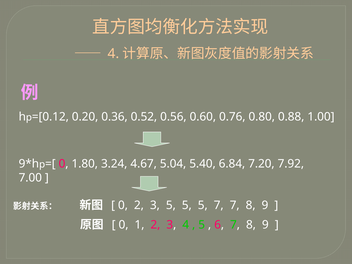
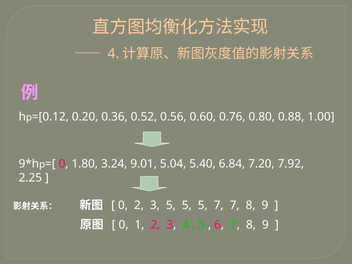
4.67: 4.67 -> 9.01
7.00: 7.00 -> 2.25
